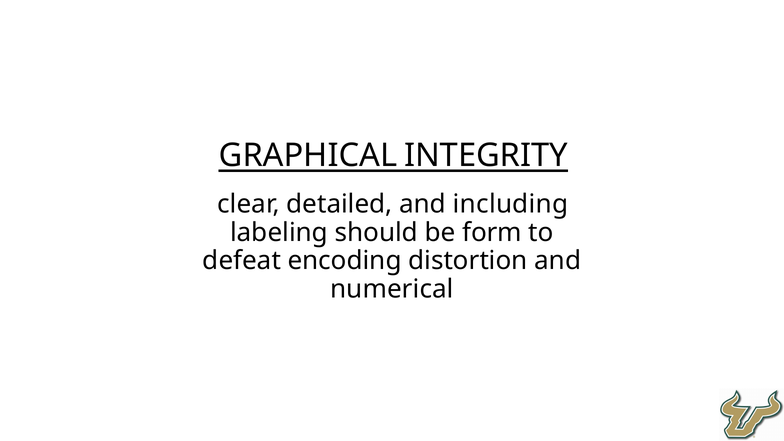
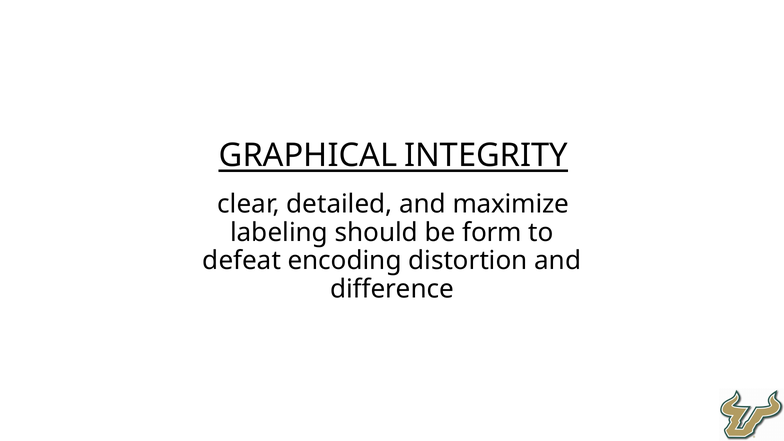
including: including -> maximize
numerical: numerical -> difference
